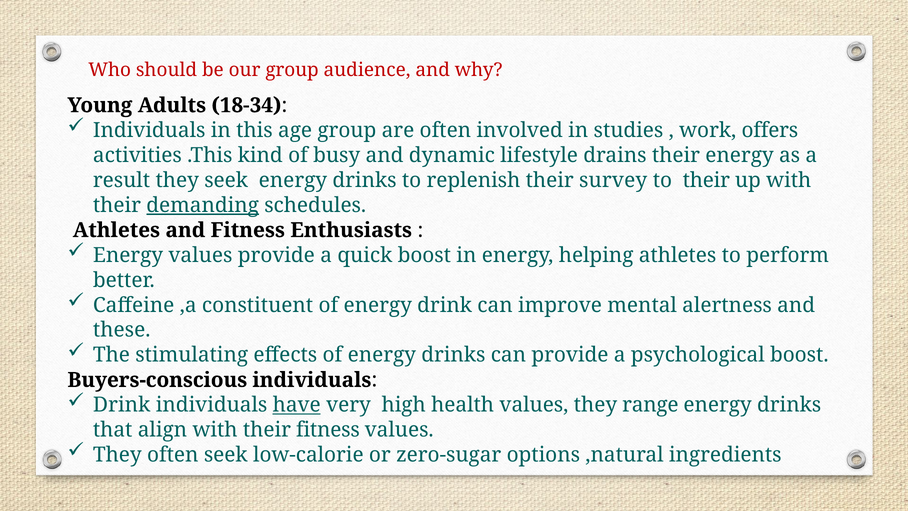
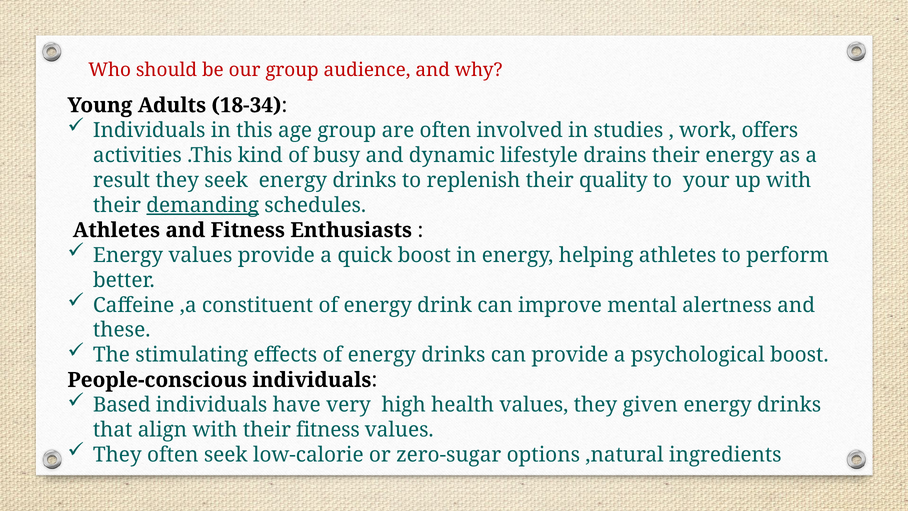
survey: survey -> quality
to their: their -> your
Buyers-conscious: Buyers-conscious -> People-conscious
Drink at (122, 405): Drink -> Based
have underline: present -> none
range: range -> given
